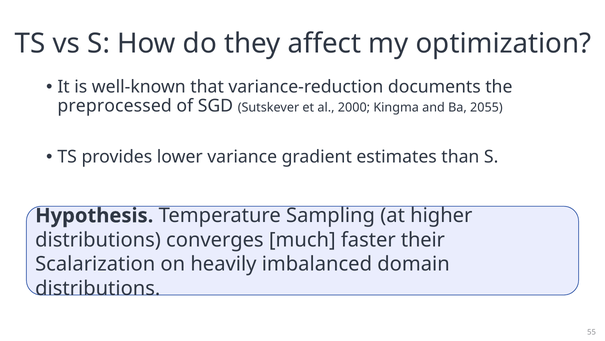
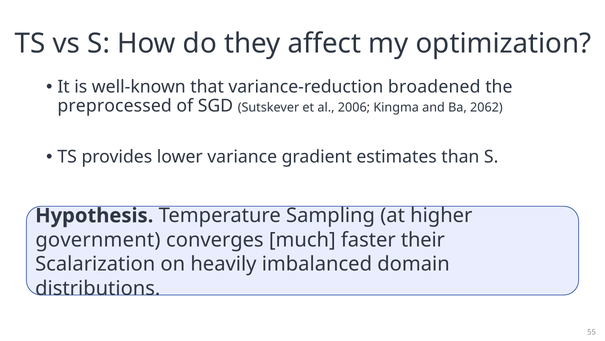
documents: documents -> broadened
2000: 2000 -> 2006
2055: 2055 -> 2062
distributions at (98, 239): distributions -> government
